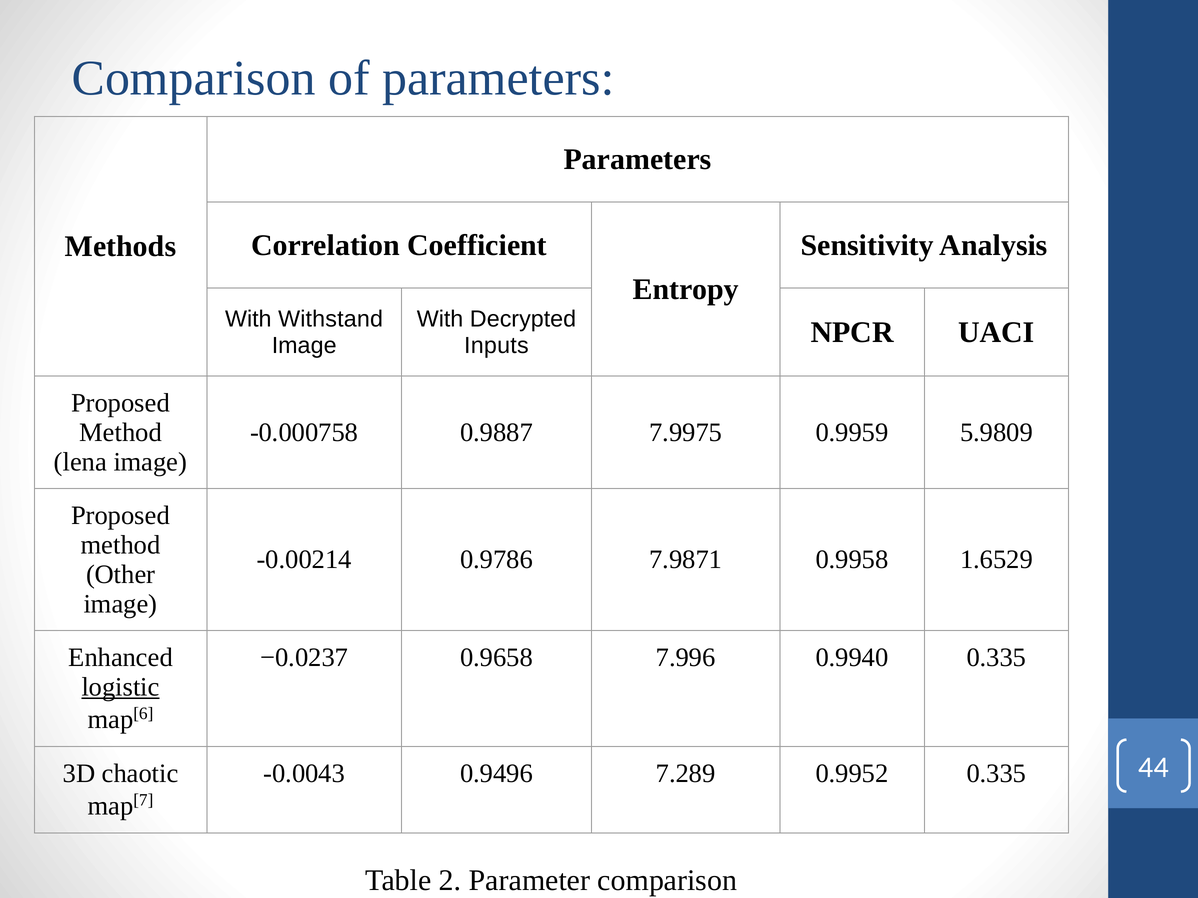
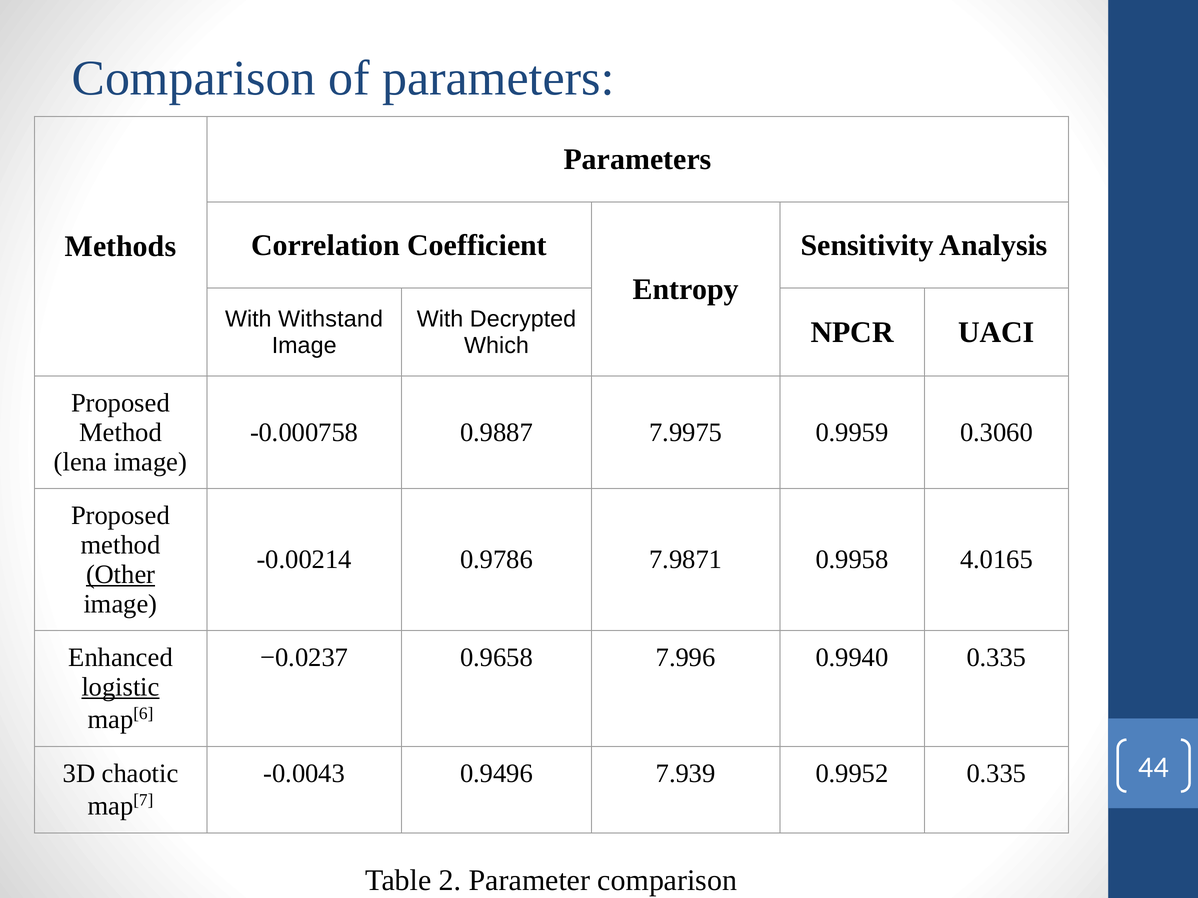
Inputs: Inputs -> Which
5.9809: 5.9809 -> 0.3060
1.6529: 1.6529 -> 4.0165
Other underline: none -> present
7.289: 7.289 -> 7.939
